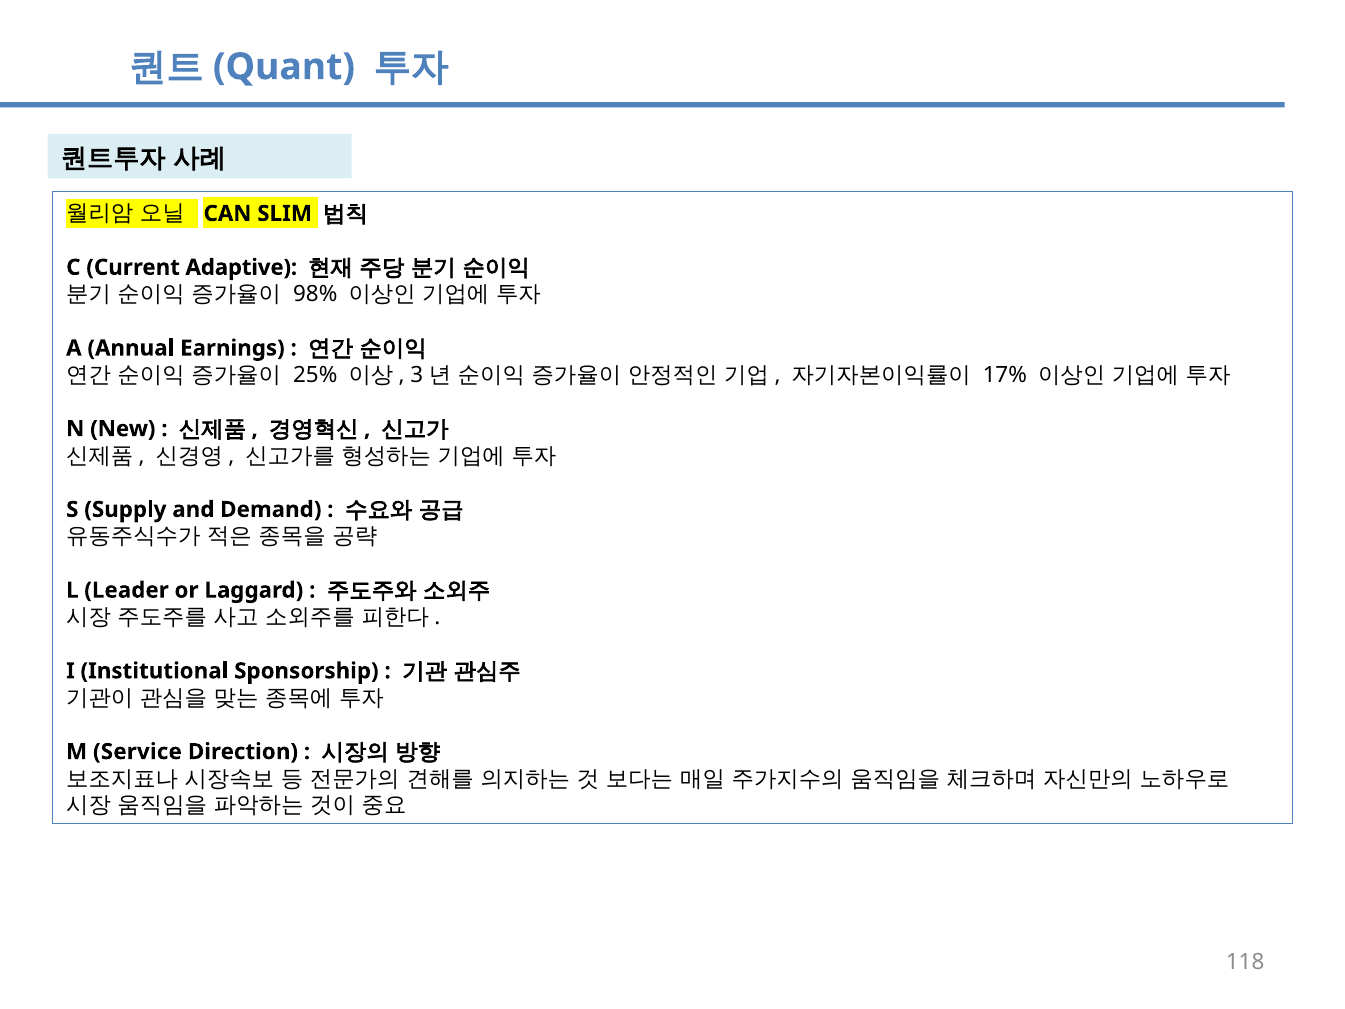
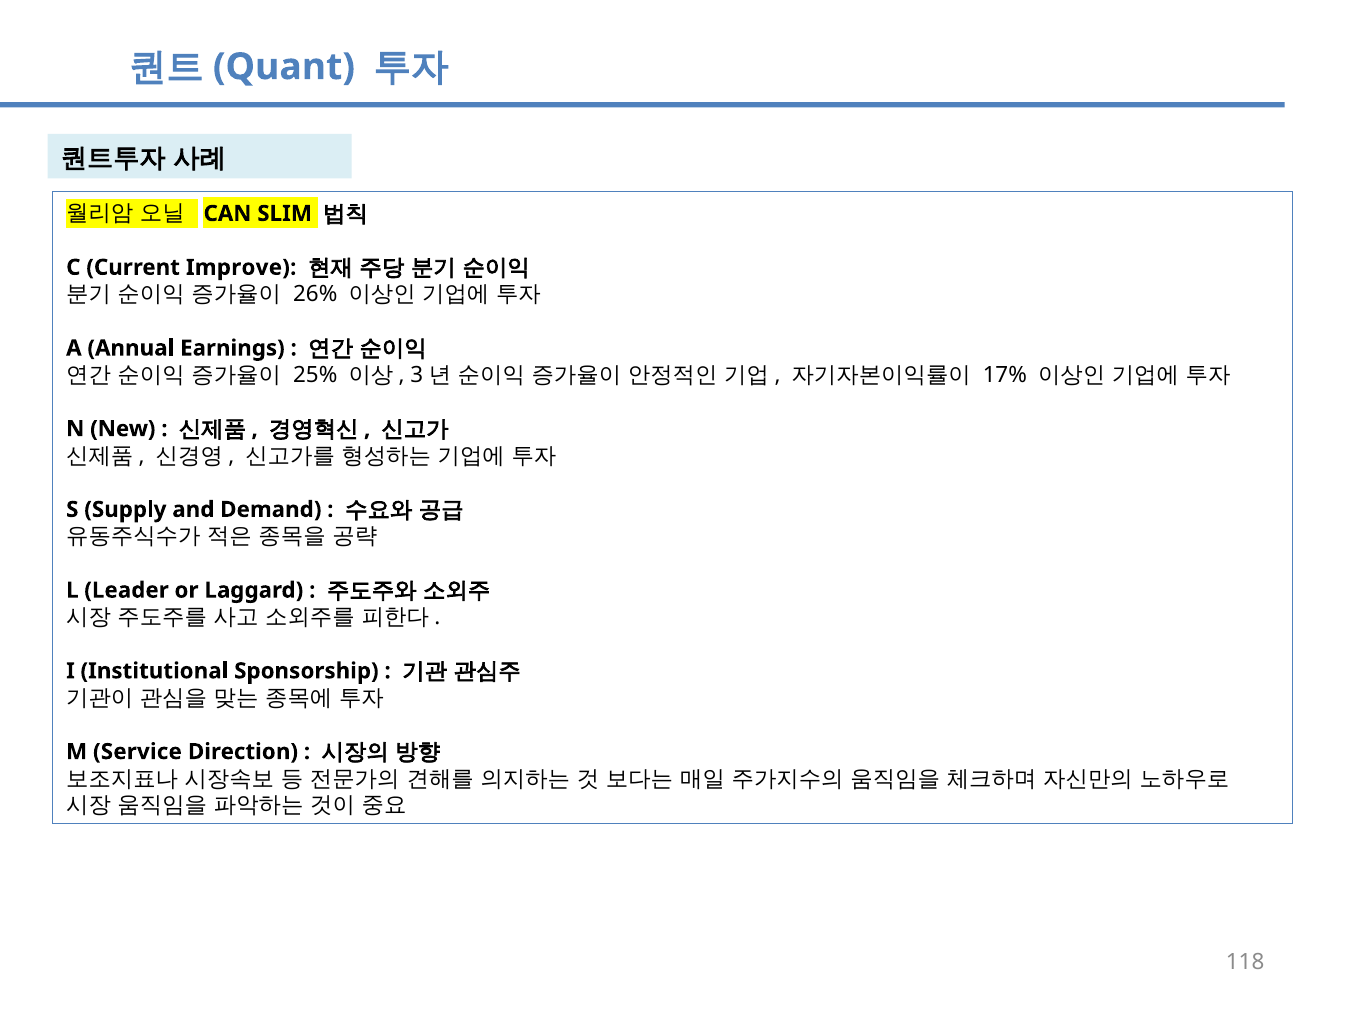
Adaptive: Adaptive -> Improve
98%: 98% -> 26%
